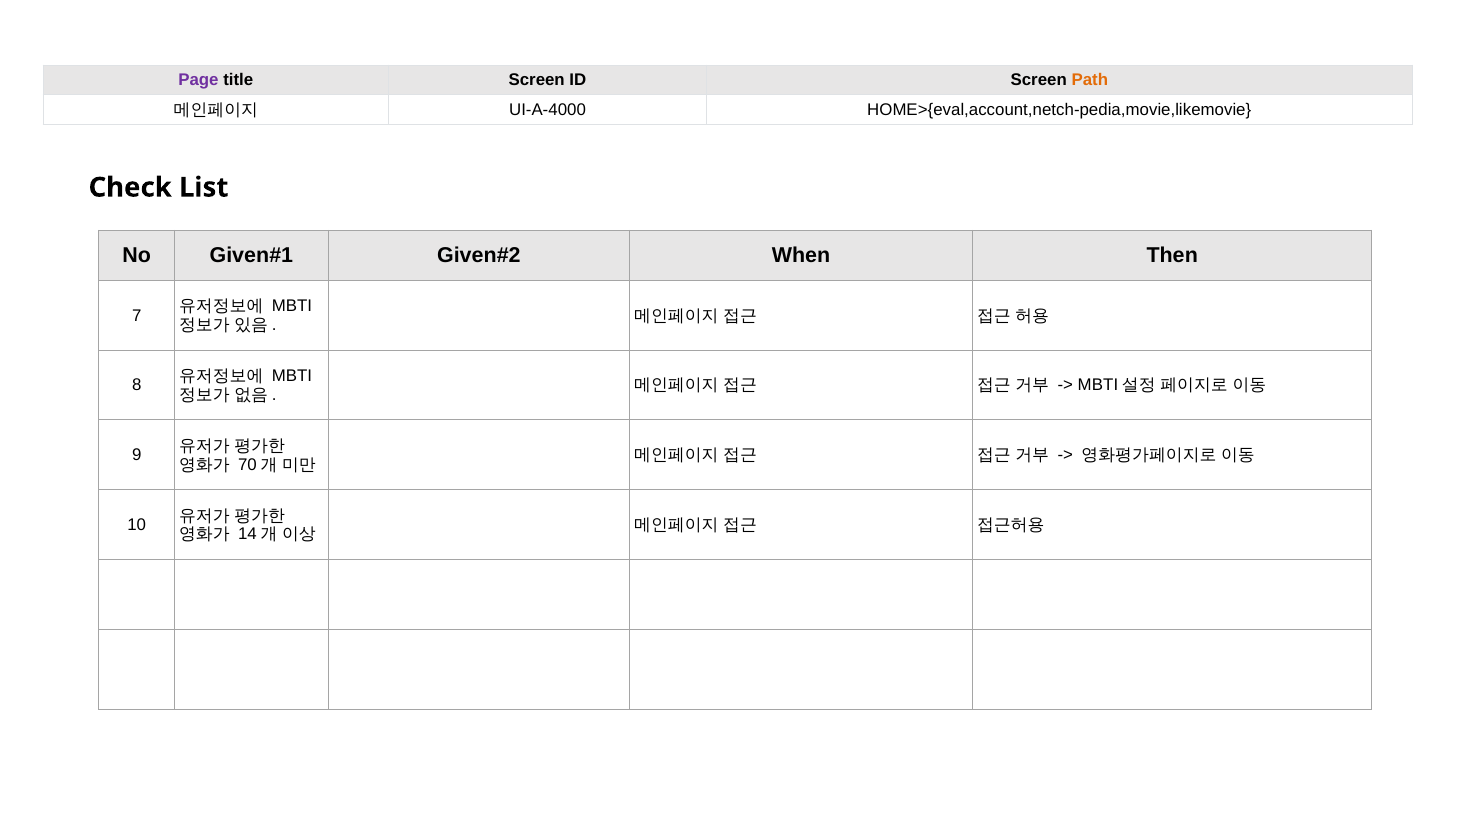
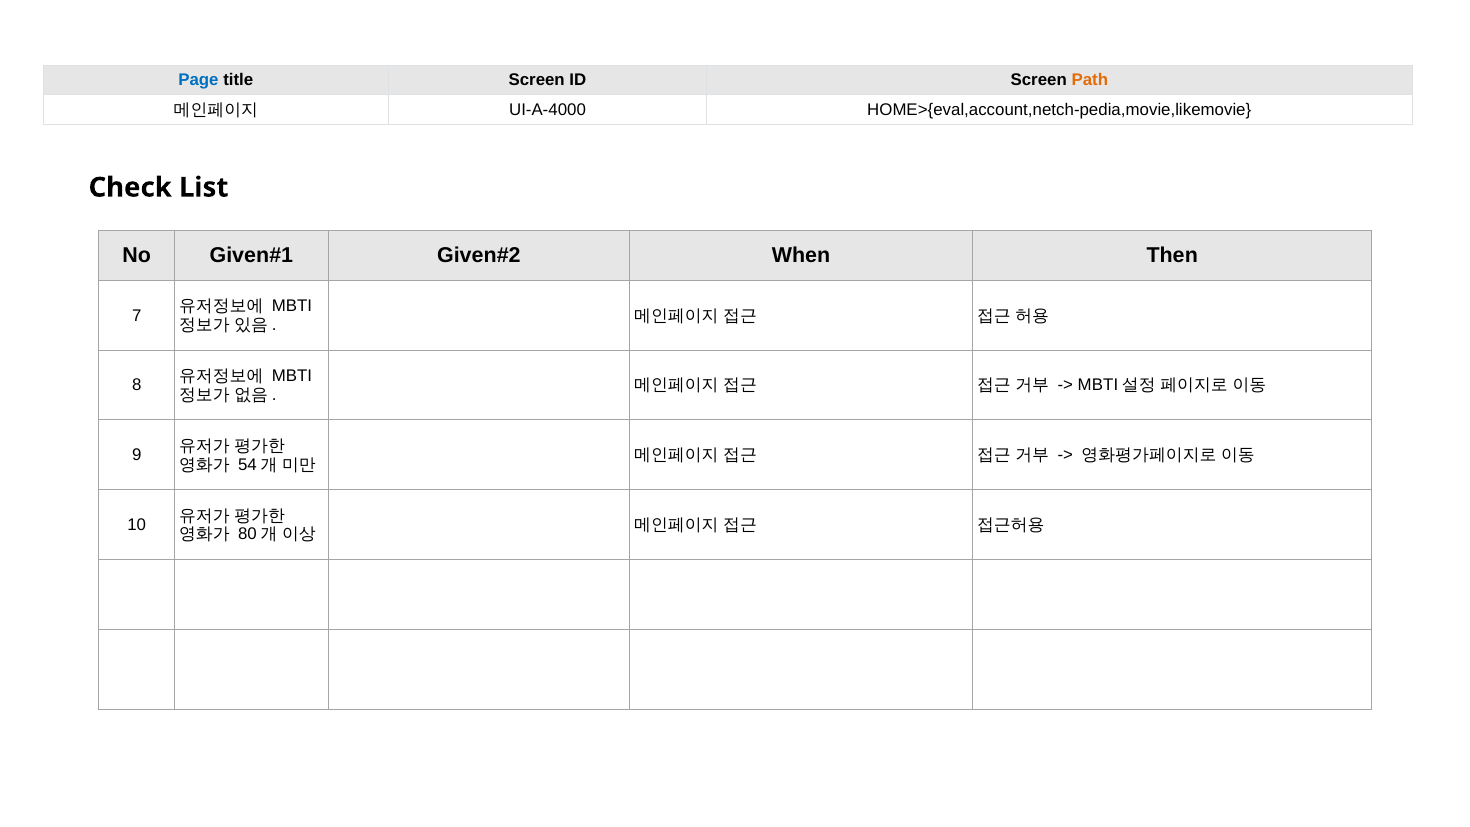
Page colour: purple -> blue
70: 70 -> 54
14: 14 -> 80
